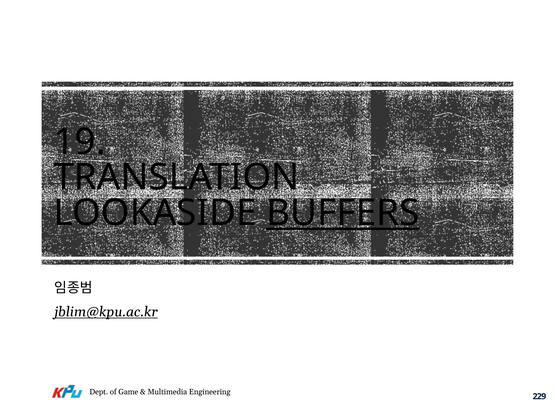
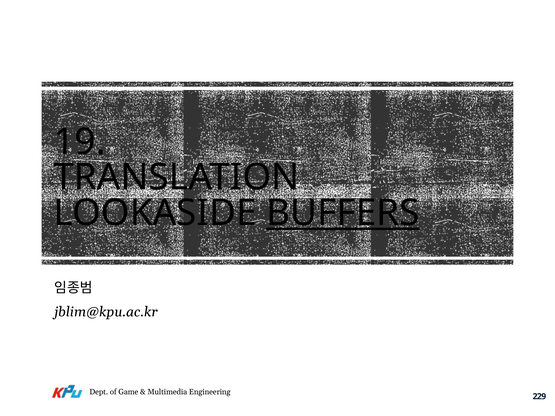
jblim@kpu.ac.kr underline: present -> none
